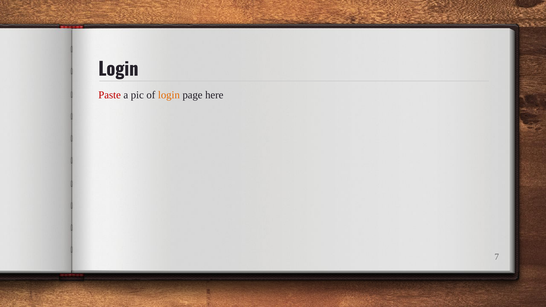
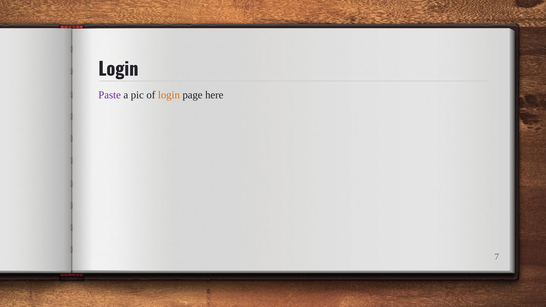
Paste colour: red -> purple
